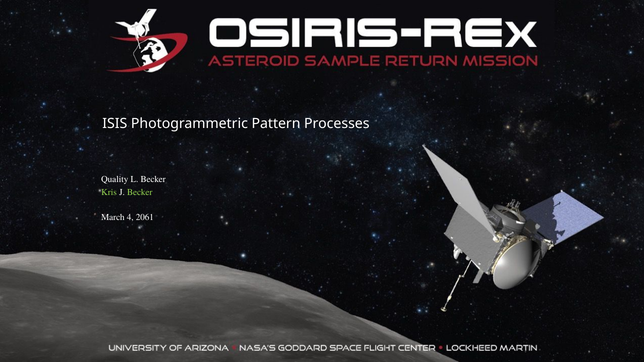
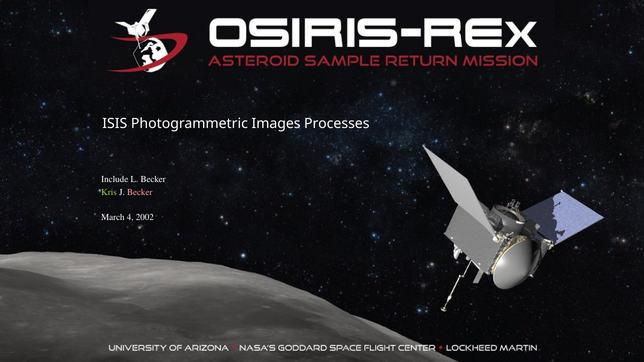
Pattern: Pattern -> Images
Quality: Quality -> Include
Becker at (140, 192) colour: light green -> pink
2061: 2061 -> 2002
